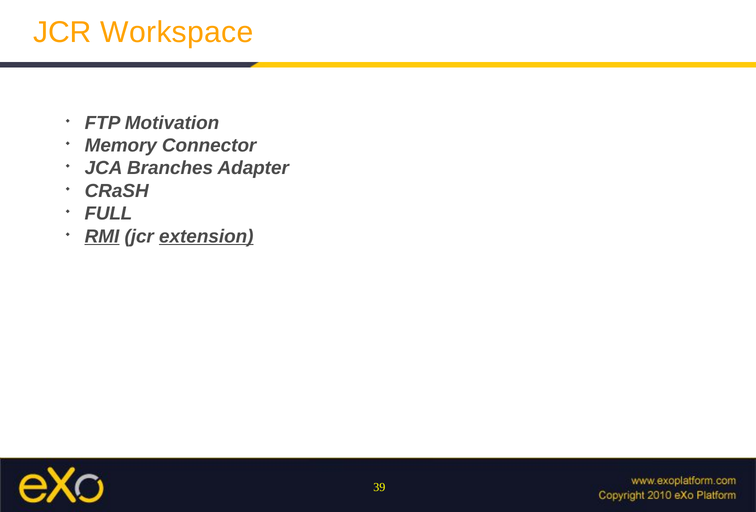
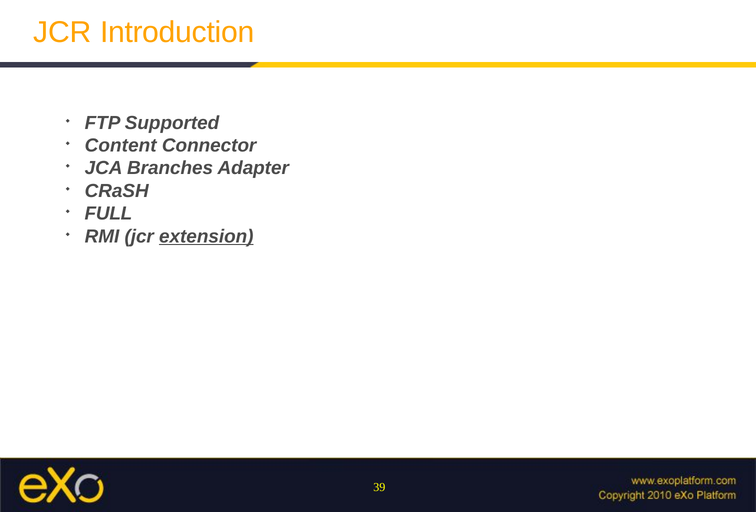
Workspace: Workspace -> Introduction
Motivation: Motivation -> Supported
Memory: Memory -> Content
RMI underline: present -> none
